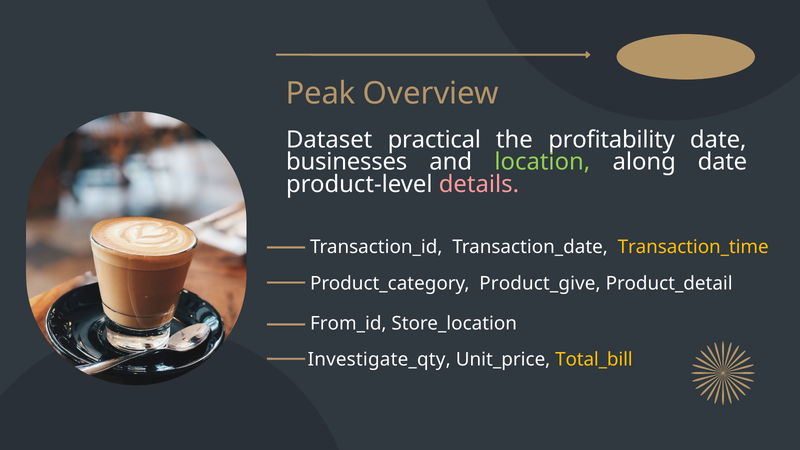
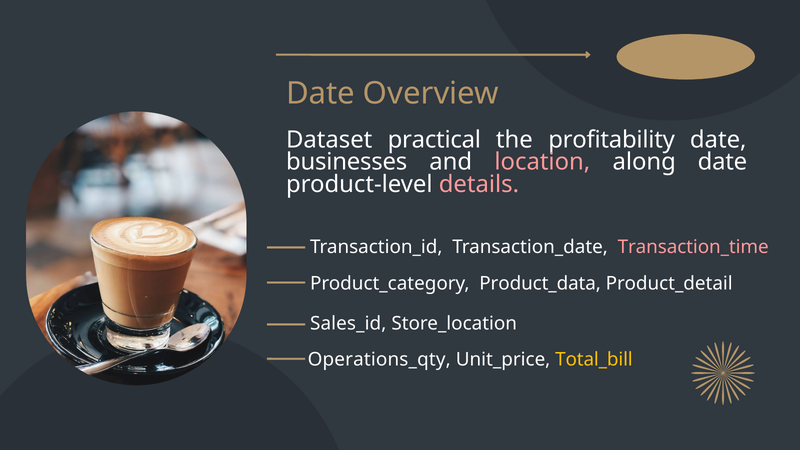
Peak at (321, 93): Peak -> Date
location colour: light green -> pink
Transaction_time colour: yellow -> pink
Product_give: Product_give -> Product_data
From_id: From_id -> Sales_id
Investigate_qty: Investigate_qty -> Operations_qty
